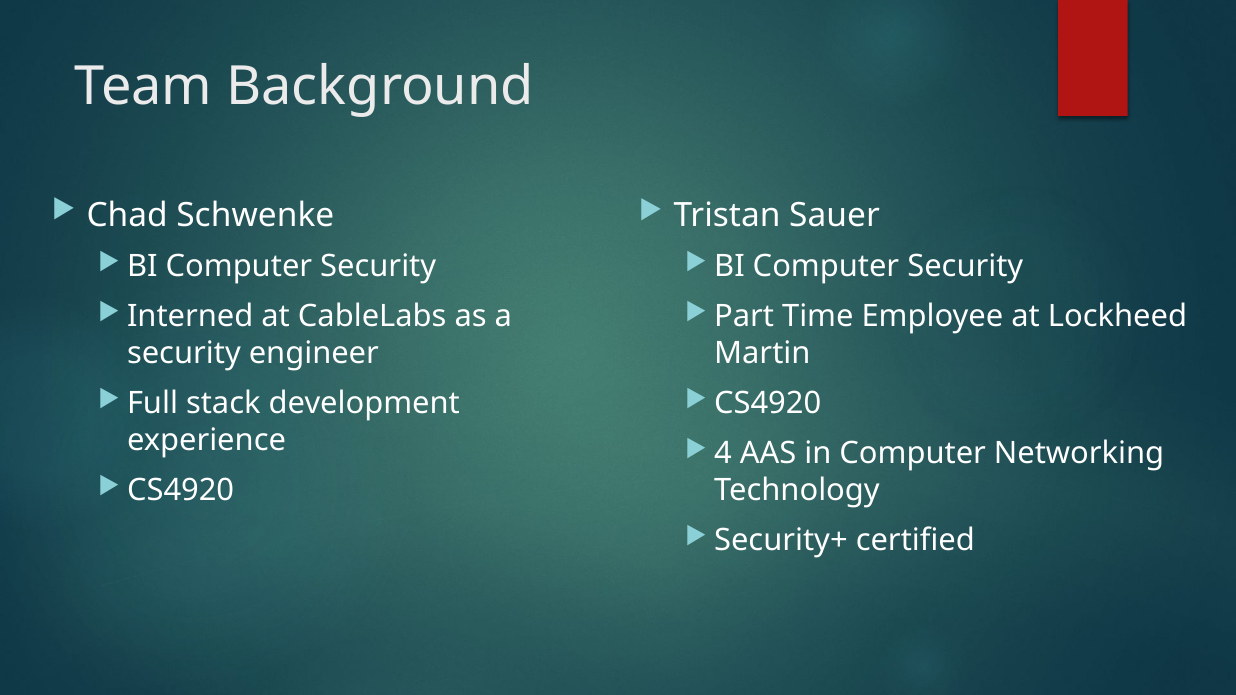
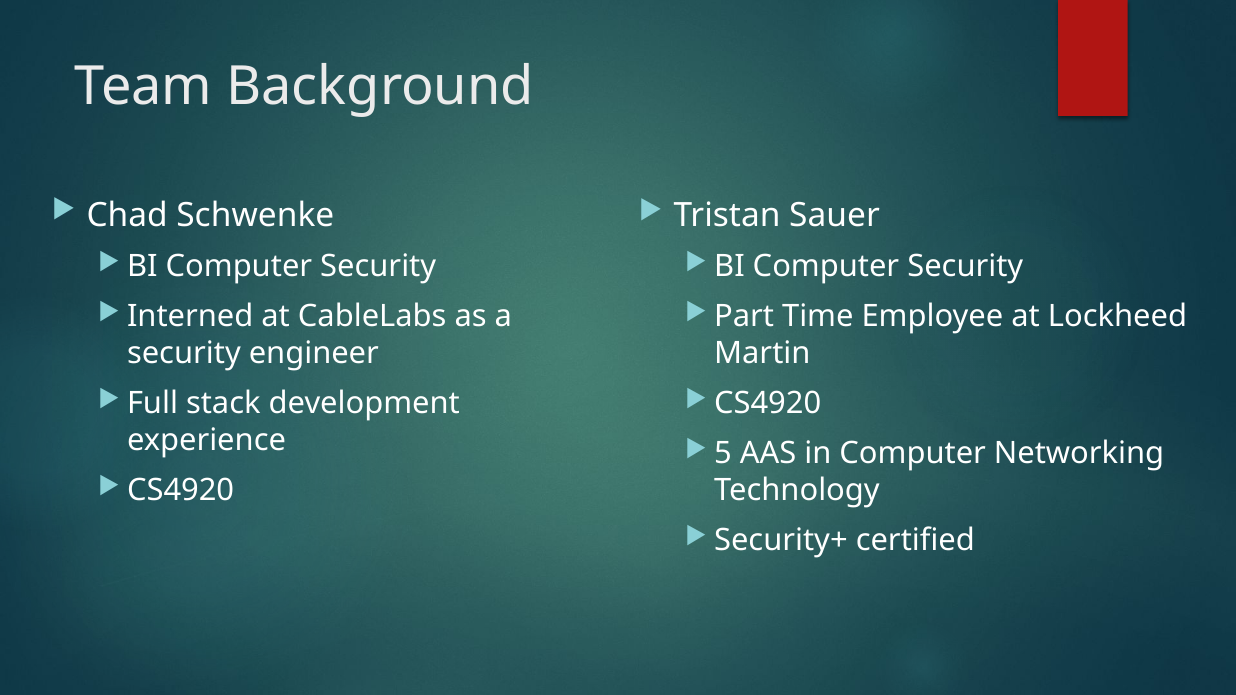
4: 4 -> 5
